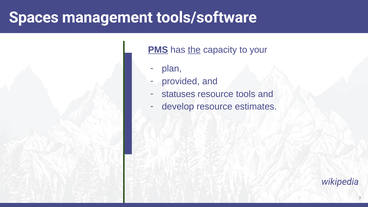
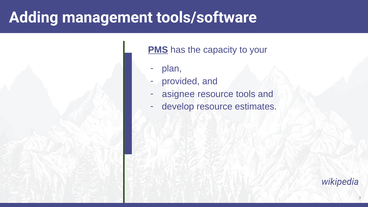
Spaces: Spaces -> Adding
the underline: present -> none
statuses: statuses -> asignee
